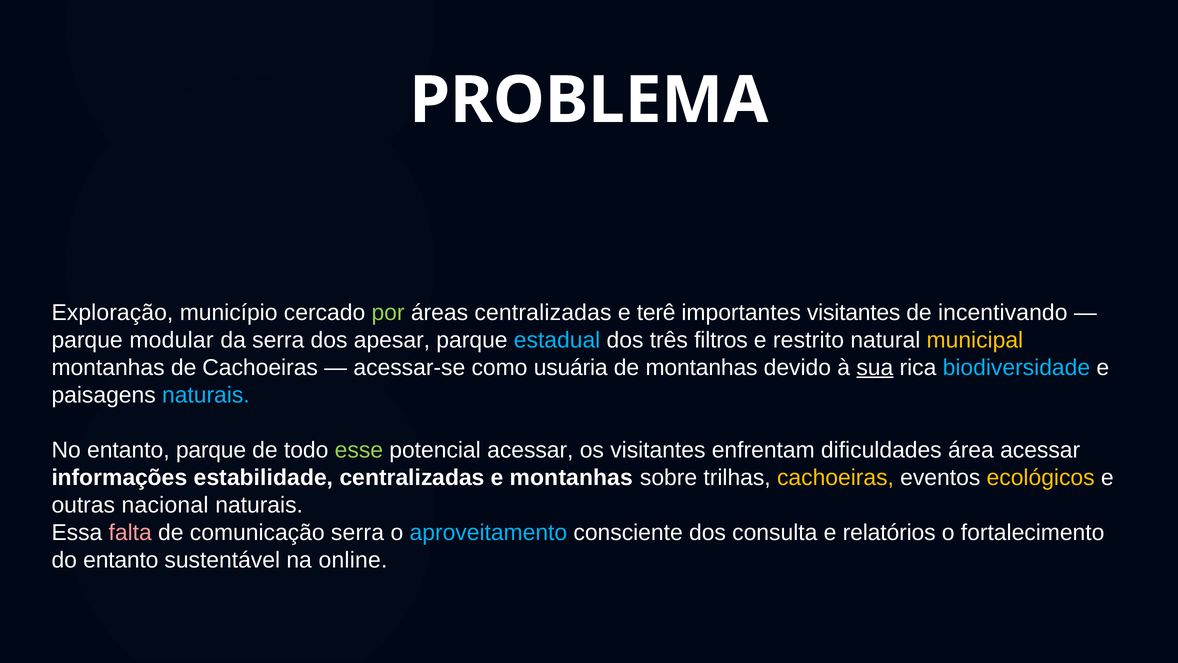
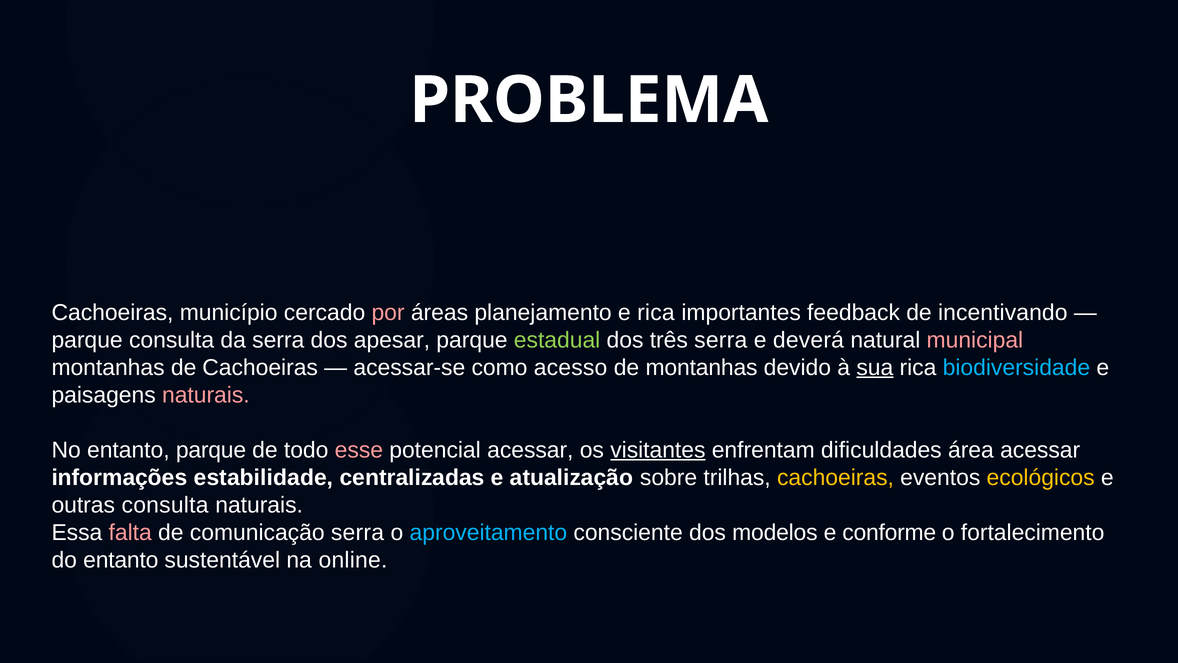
Exploração at (112, 312): Exploração -> Cachoeiras
por colour: light green -> pink
áreas centralizadas: centralizadas -> planejamento
e terê: terê -> rica
importantes visitantes: visitantes -> feedback
parque modular: modular -> consulta
estadual colour: light blue -> light green
três filtros: filtros -> serra
restrito: restrito -> deverá
municipal colour: yellow -> pink
usuária: usuária -> acesso
naturais at (206, 395) colour: light blue -> pink
esse colour: light green -> pink
visitantes at (658, 450) underline: none -> present
e montanhas: montanhas -> atualização
outras nacional: nacional -> consulta
consulta: consulta -> modelos
relatórios: relatórios -> conforme
